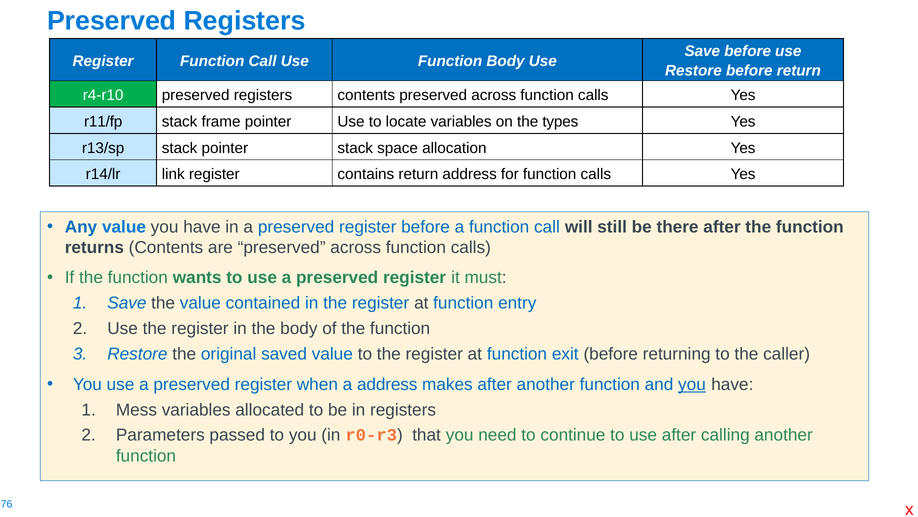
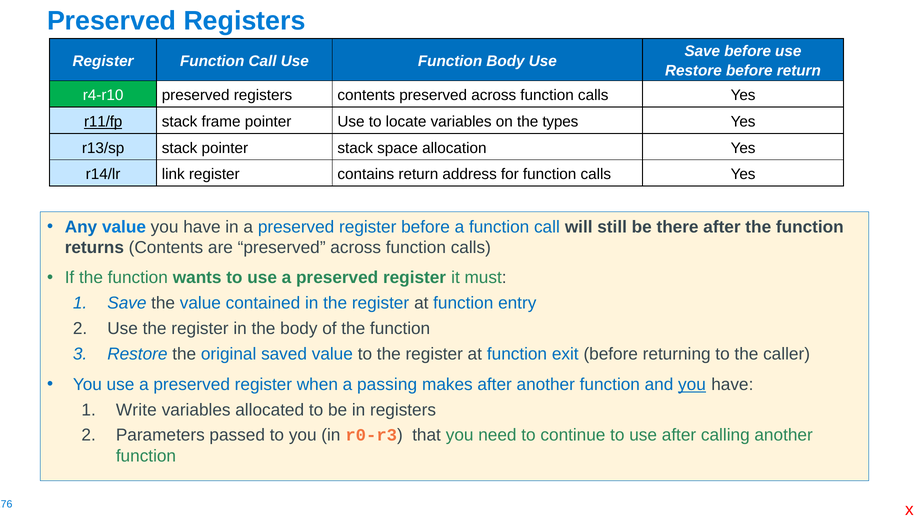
r11/fp underline: none -> present
a address: address -> passing
Mess: Mess -> Write
